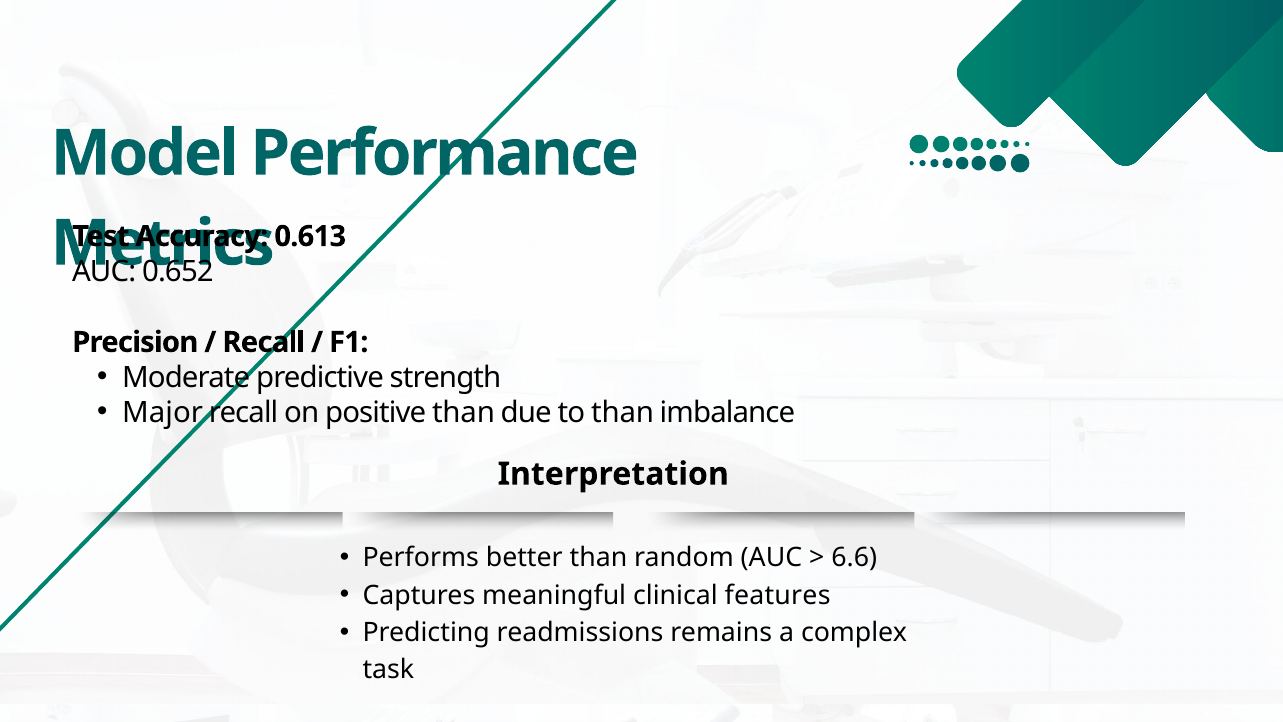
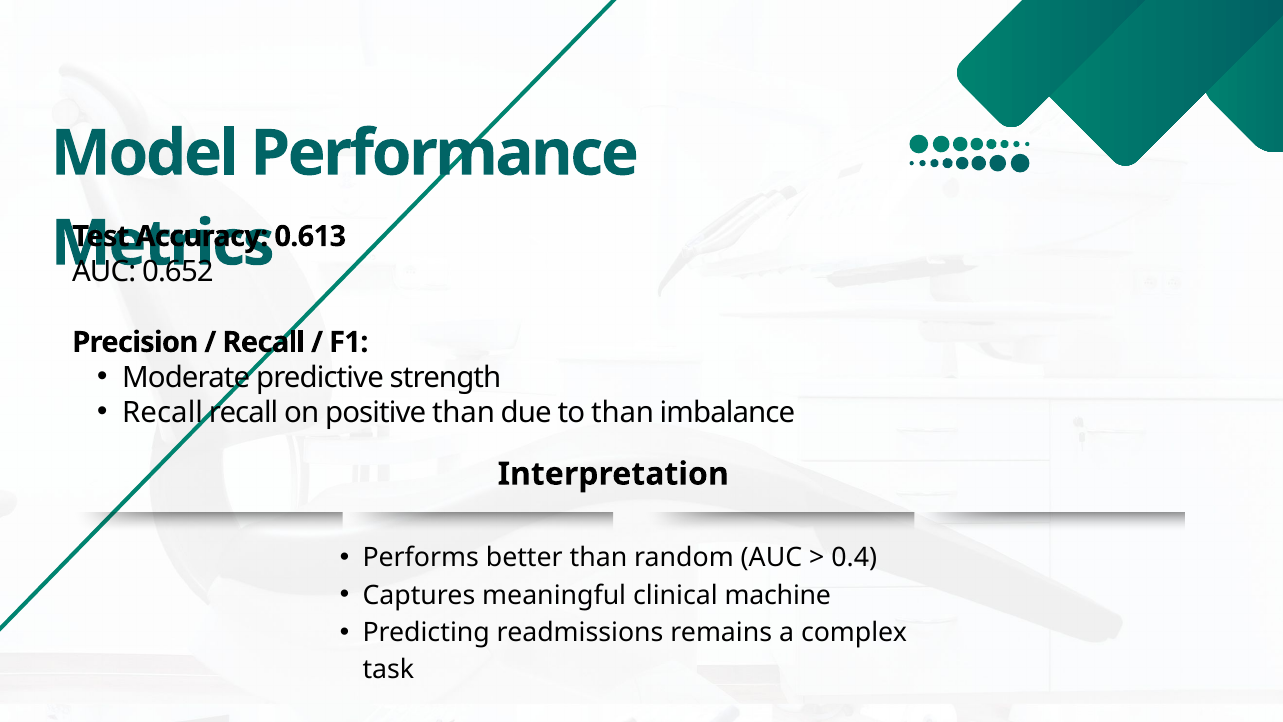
Major at (163, 413): Major -> Recall
6.6: 6.6 -> 0.4
features: features -> machine
